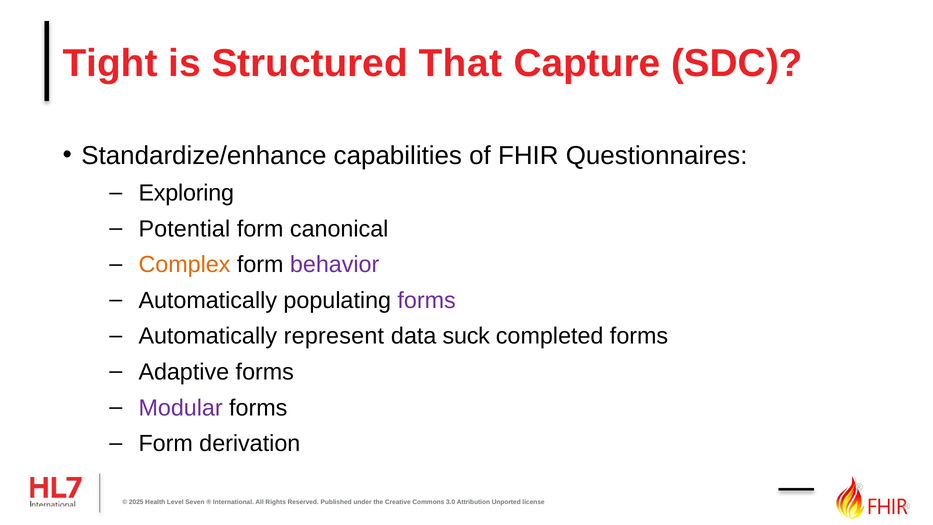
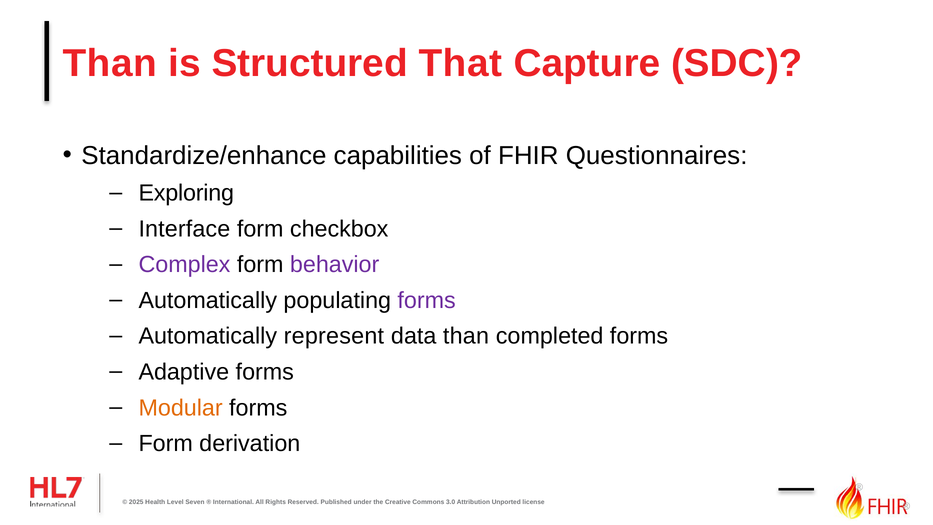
Tight at (110, 64): Tight -> Than
Potential: Potential -> Interface
canonical: canonical -> checkbox
Complex colour: orange -> purple
data suck: suck -> than
Modular colour: purple -> orange
